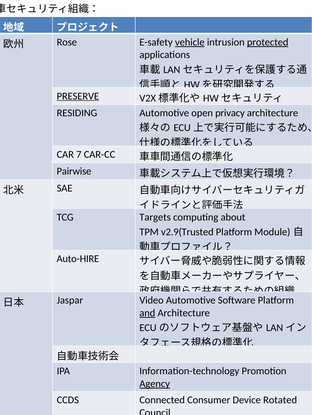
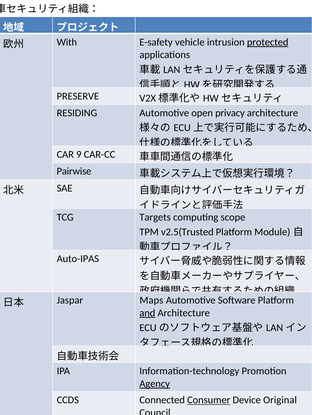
Rose: Rose -> With
vehicle underline: present -> none
PRESERVE underline: present -> none
7: 7 -> 9
about: about -> scope
v2.9(Trusted: v2.9(Trusted -> v2.5(Trusted
Auto-HIRE: Auto-HIRE -> Auto-IPAS
Video: Video -> Maps
Consumer underline: none -> present
Rotated: Rotated -> Original
